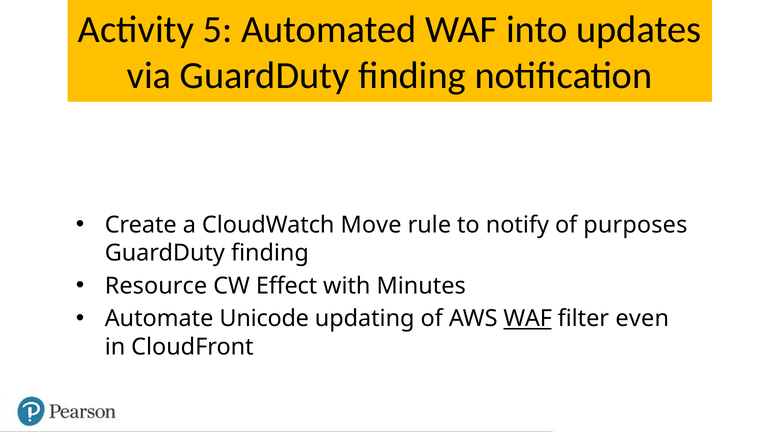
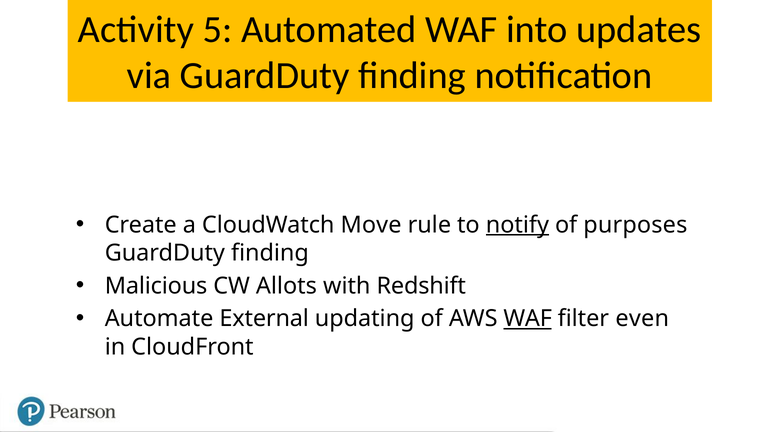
notify underline: none -> present
Resource: Resource -> Malicious
Effect: Effect -> Allots
Minutes: Minutes -> Redshift
Unicode: Unicode -> External
